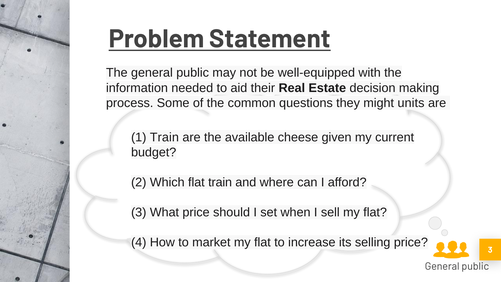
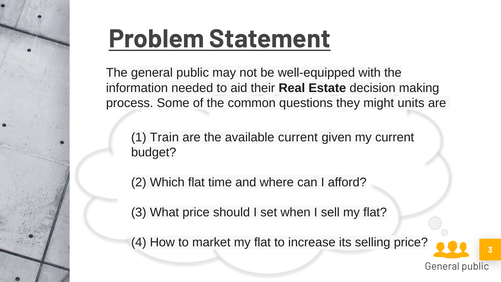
available cheese: cheese -> current
flat train: train -> time
